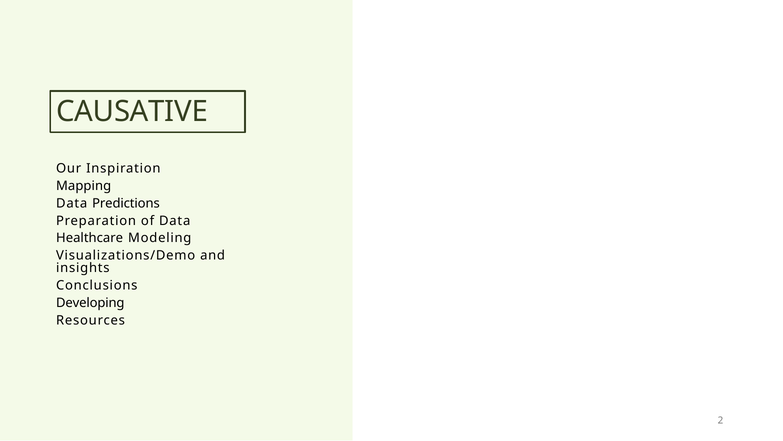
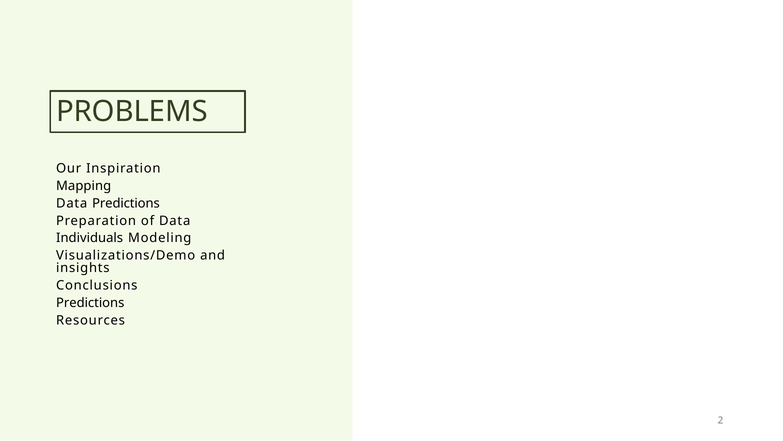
CAUSATIVE: CAUSATIVE -> PROBLEMS
Healthcare: Healthcare -> Individuals
Developing at (90, 303): Developing -> Predictions
